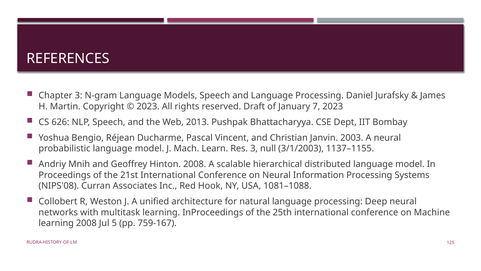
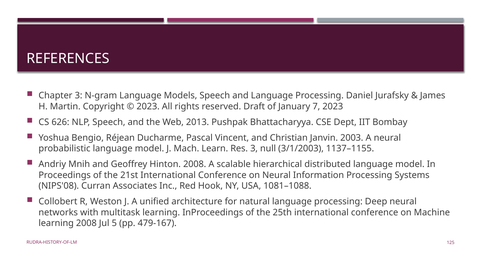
759-167: 759-167 -> 479-167
